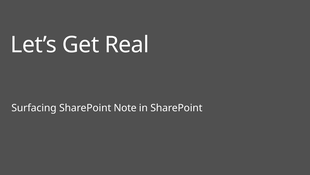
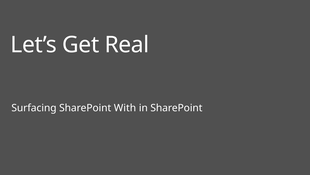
Note: Note -> With
